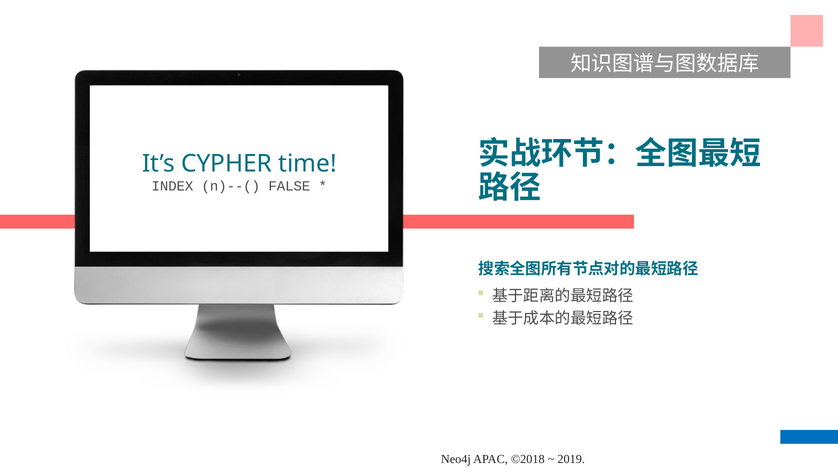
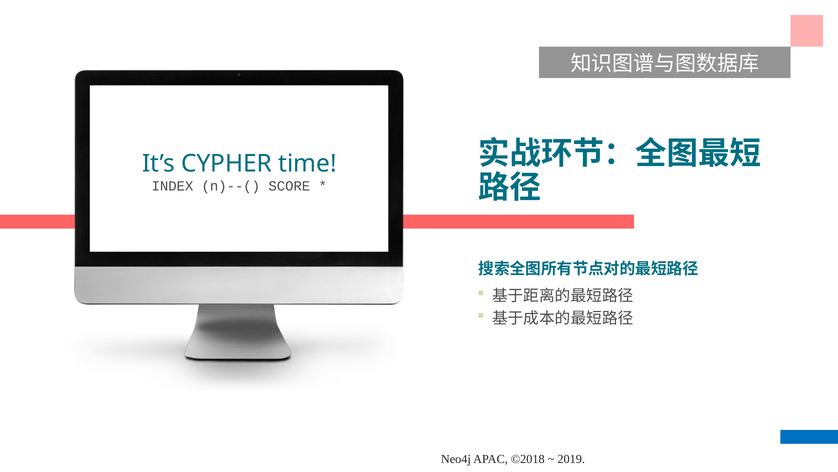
FALSE: FALSE -> SCORE
